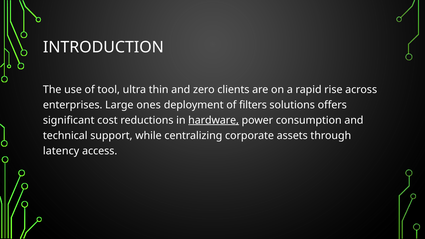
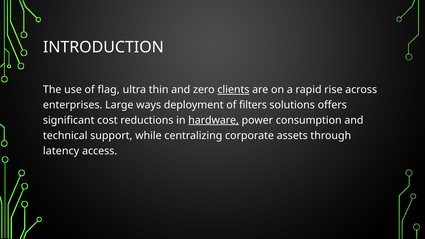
tool: tool -> flag
clients underline: none -> present
ones: ones -> ways
